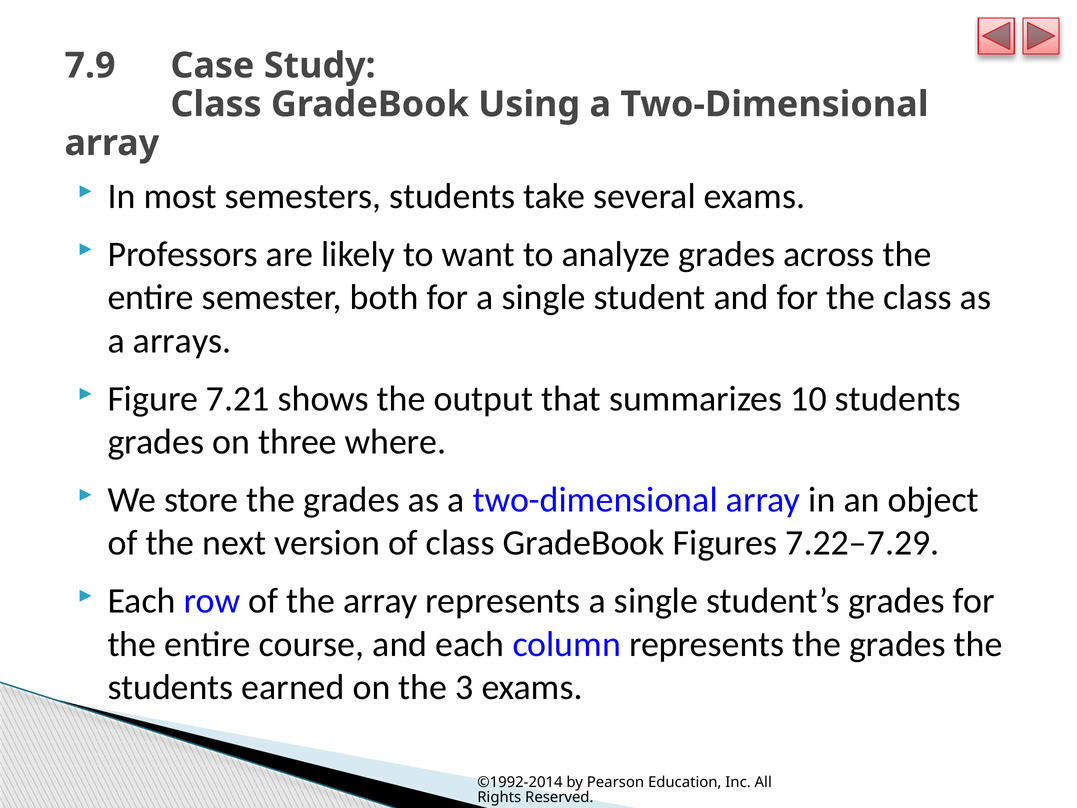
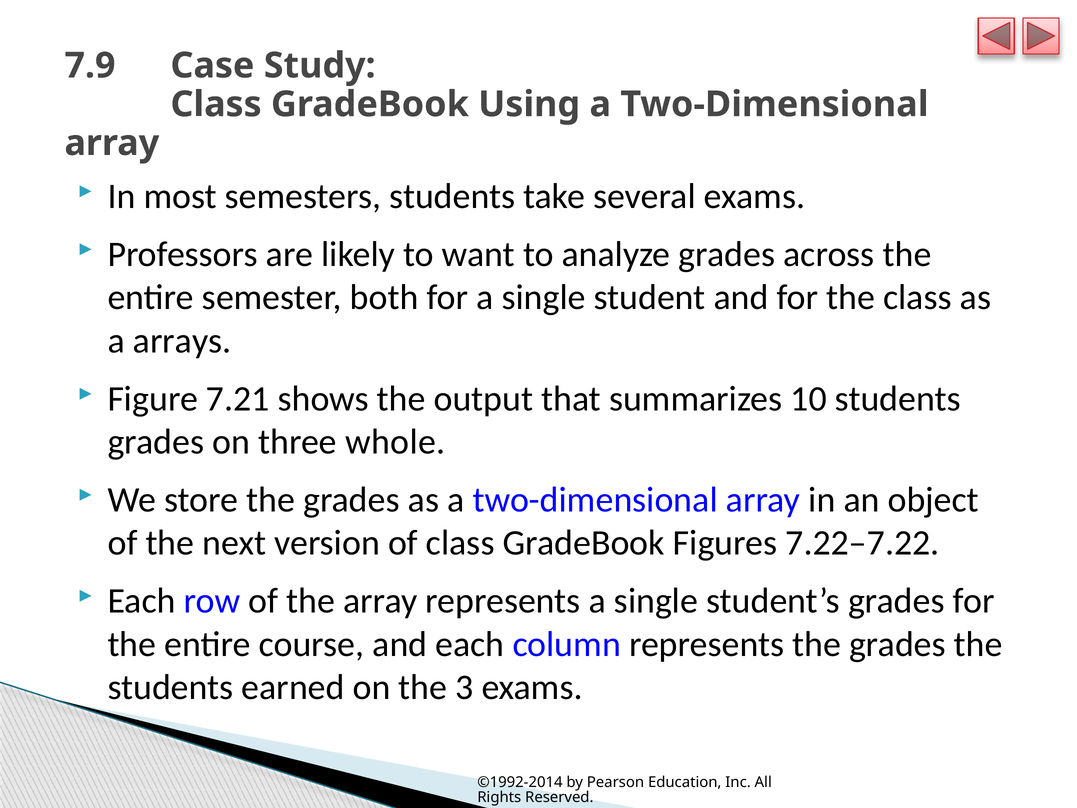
where: where -> whole
7.22–7.29: 7.22–7.29 -> 7.22–7.22
